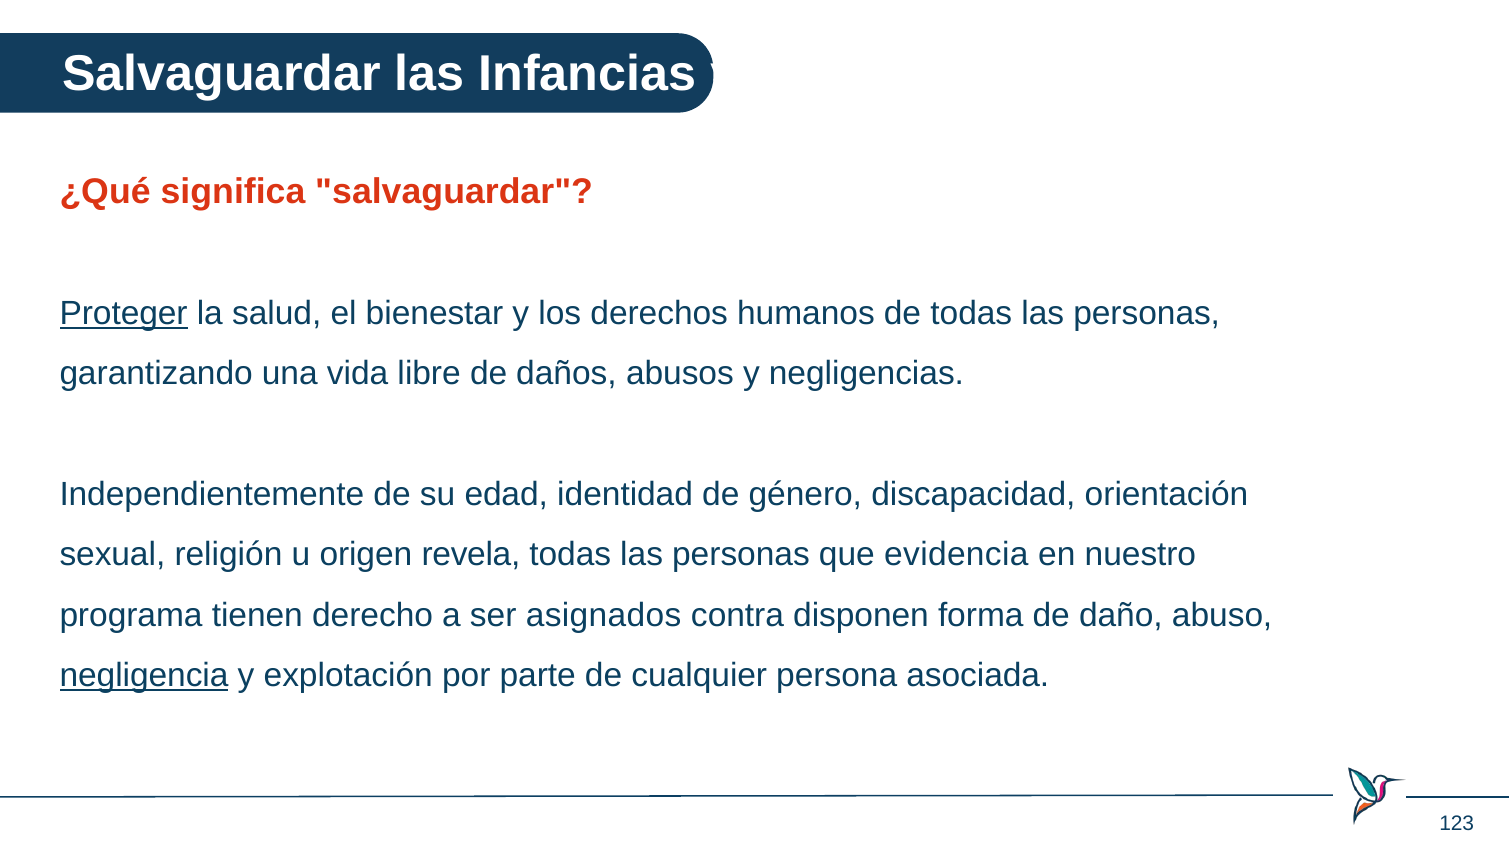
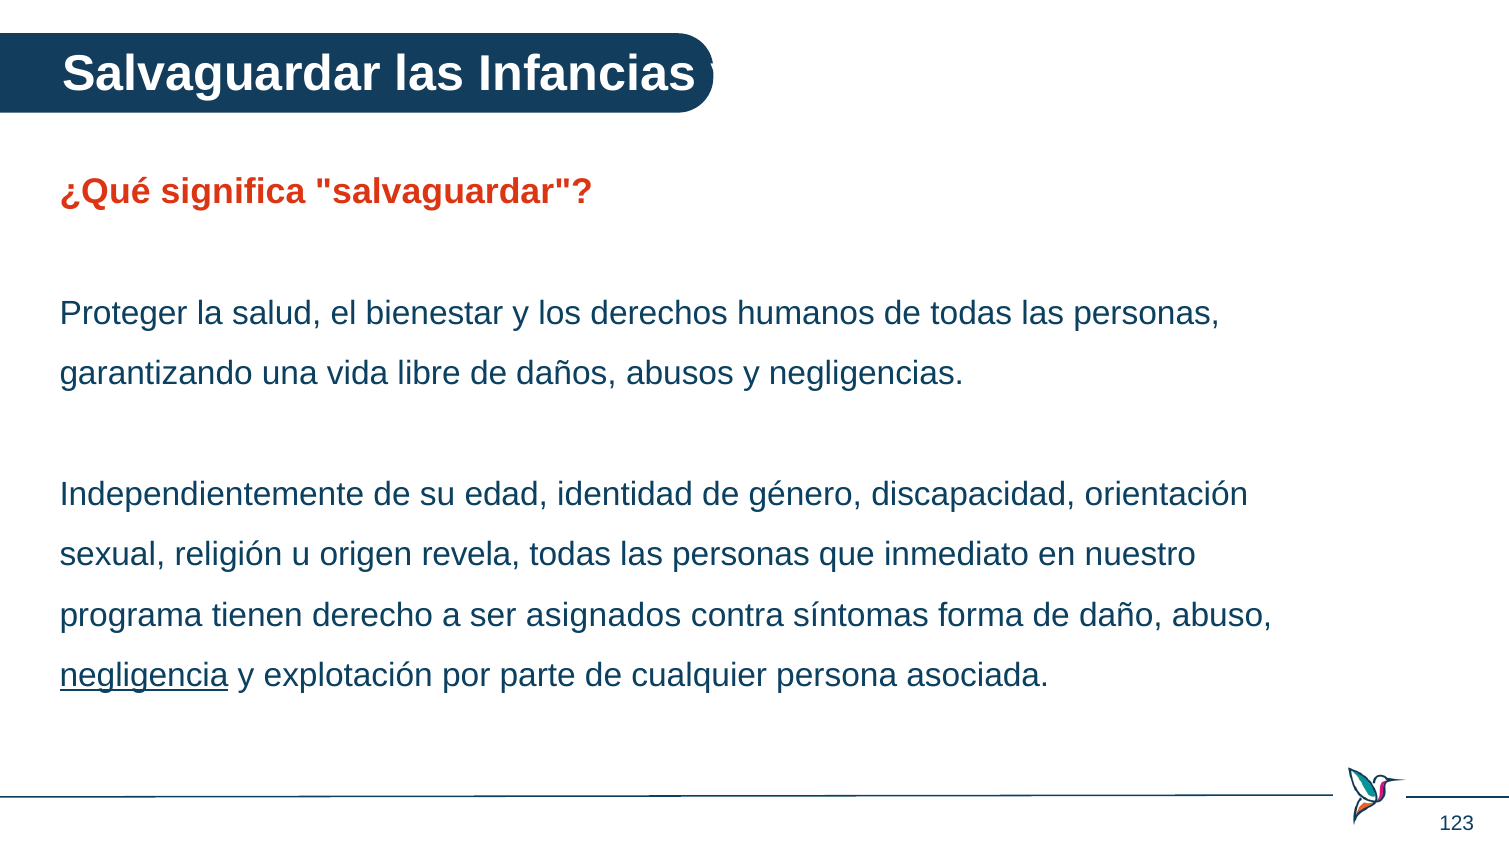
Proteger underline: present -> none
evidencia: evidencia -> inmediato
disponen: disponen -> síntomas
